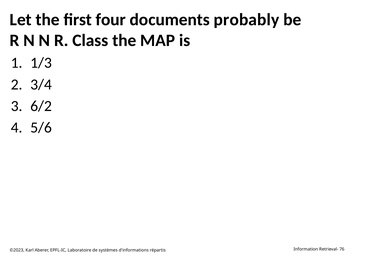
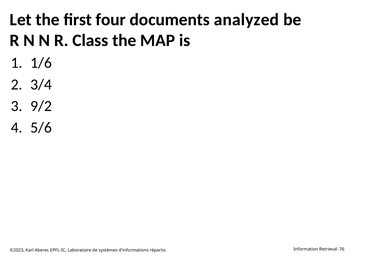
probably: probably -> analyzed
1/3: 1/3 -> 1/6
6/2: 6/2 -> 9/2
